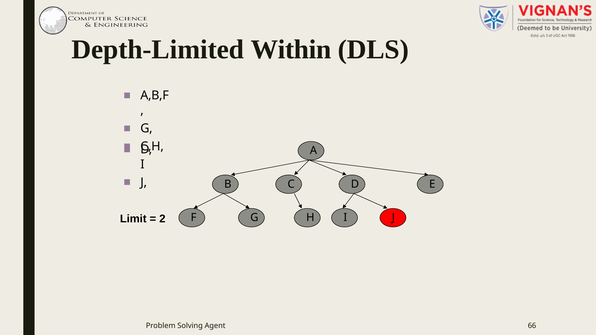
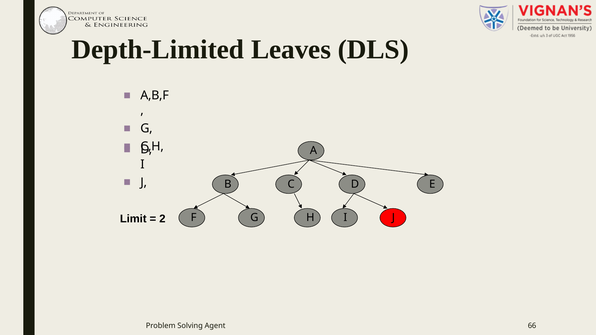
Within: Within -> Leaves
